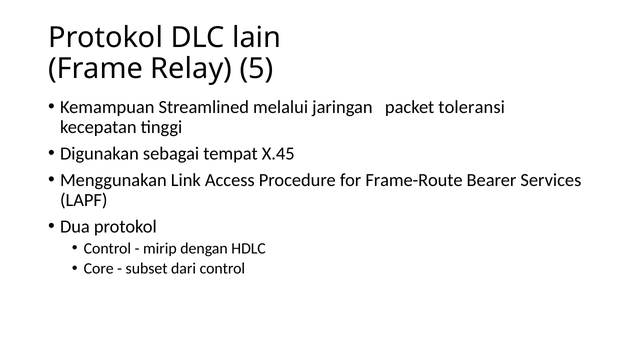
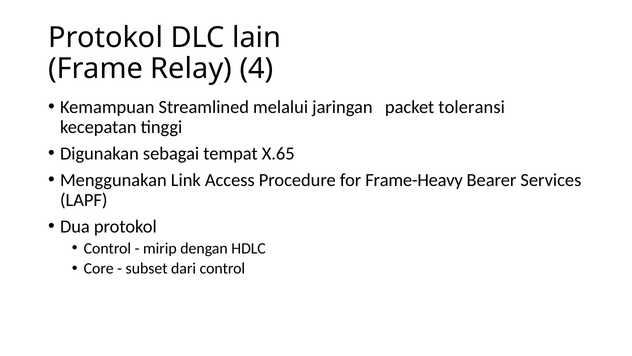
5: 5 -> 4
X.45: X.45 -> X.65
Frame-Route: Frame-Route -> Frame-Heavy
